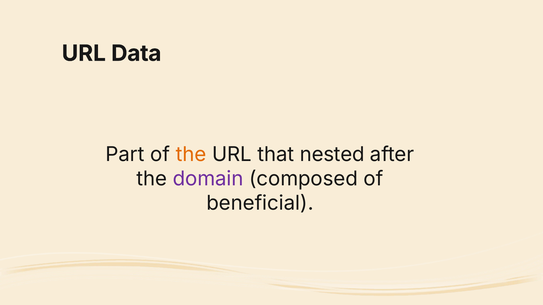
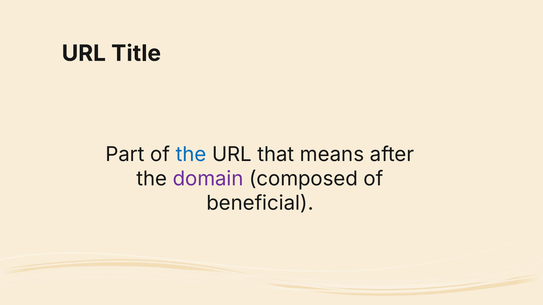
Data: Data -> Title
the at (191, 155) colour: orange -> blue
nested: nested -> means
